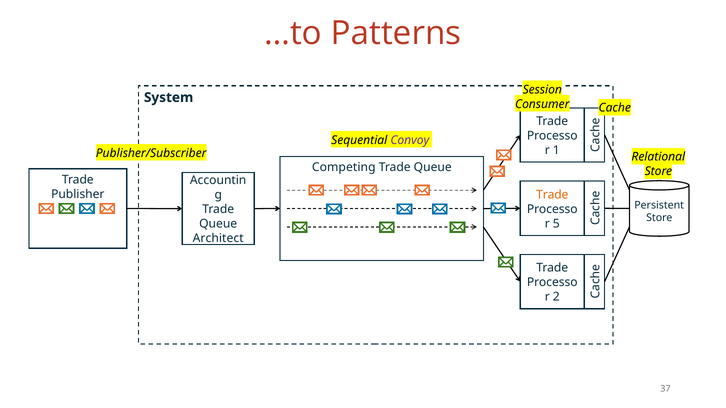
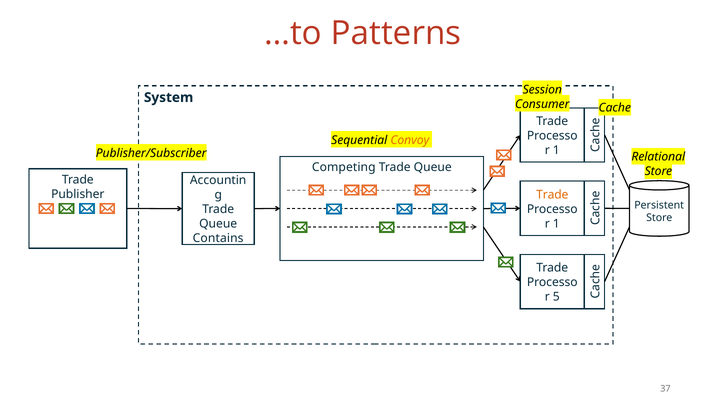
Convoy colour: purple -> orange
5 at (556, 224): 5 -> 1
Architect: Architect -> Contains
2: 2 -> 5
